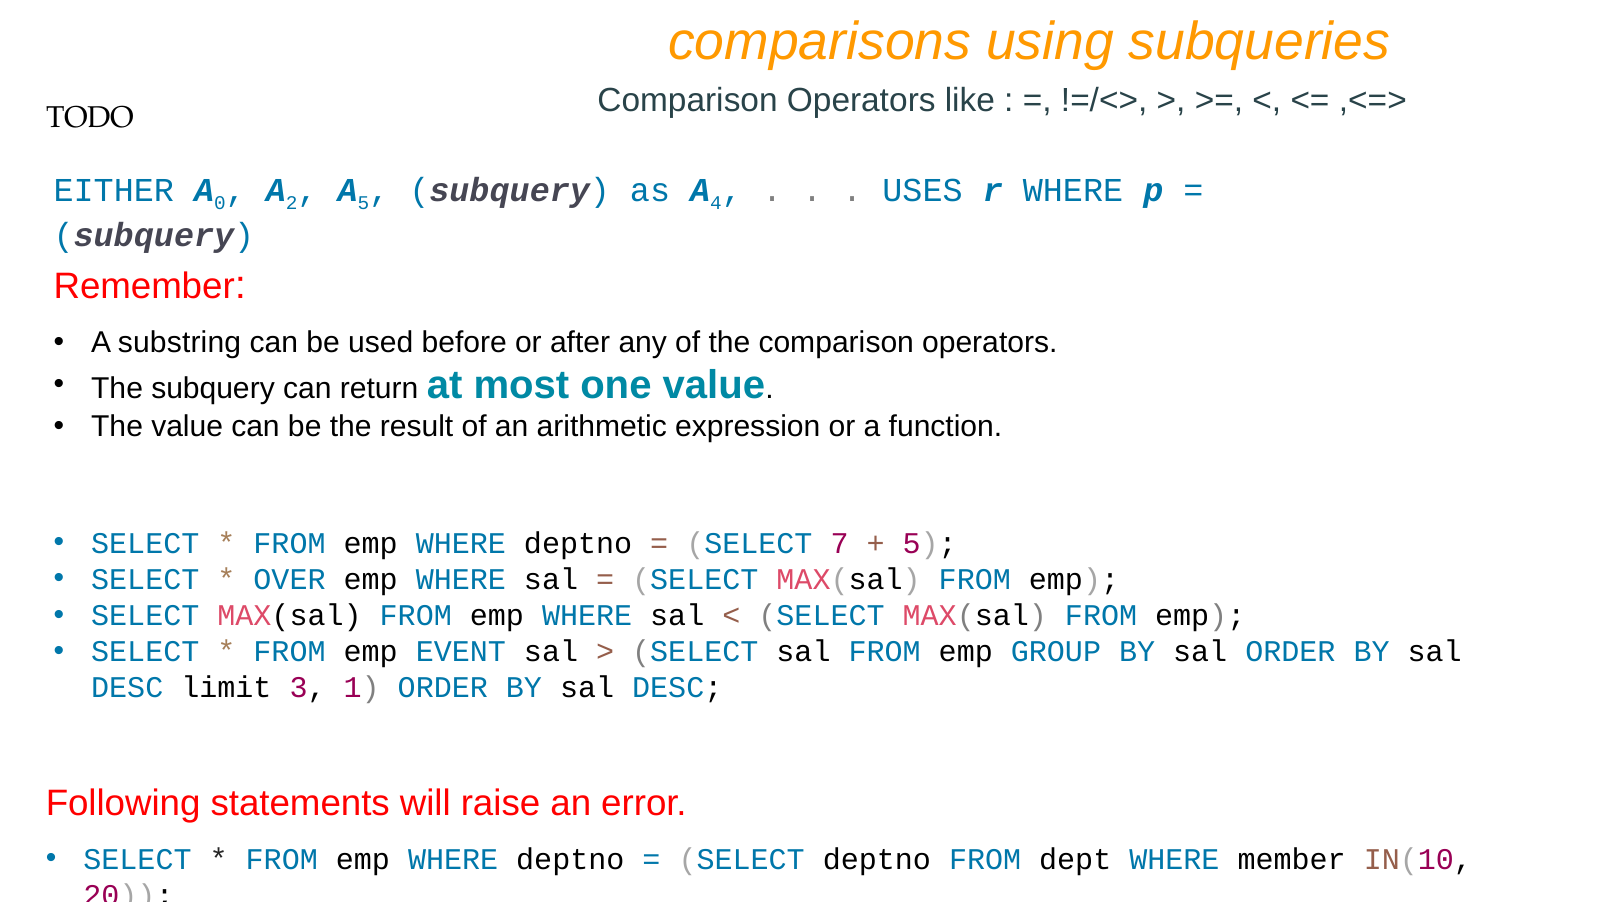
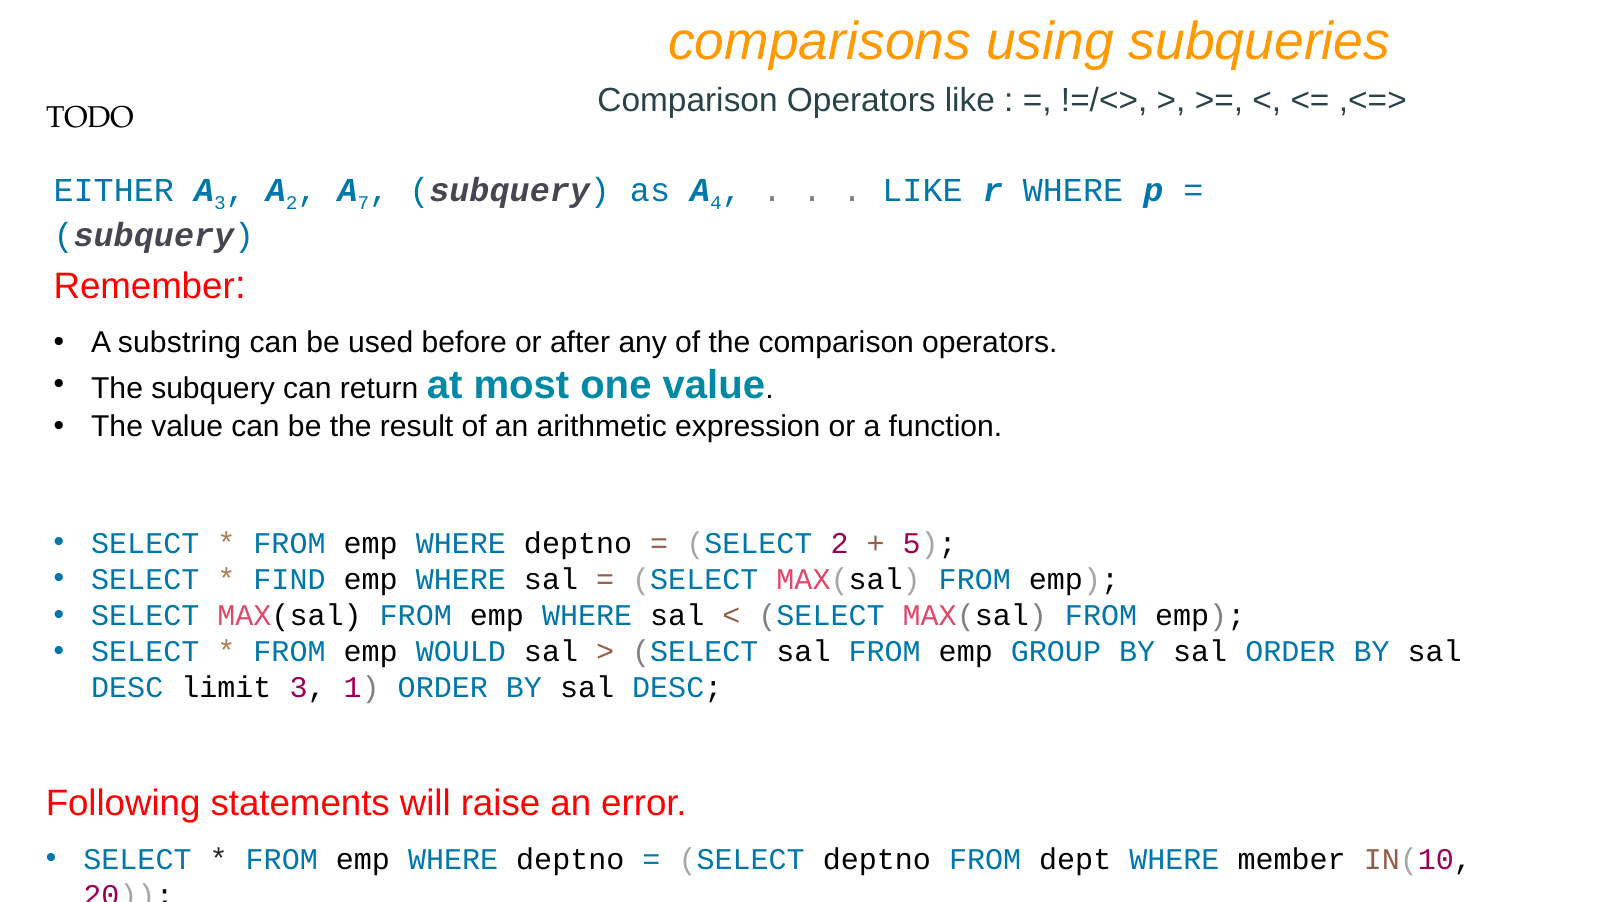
A 0: 0 -> 3
A 5: 5 -> 7
USES at (923, 190): USES -> LIKE
SELECT 7: 7 -> 2
OVER: OVER -> FIND
EVENT: EVENT -> WOULD
